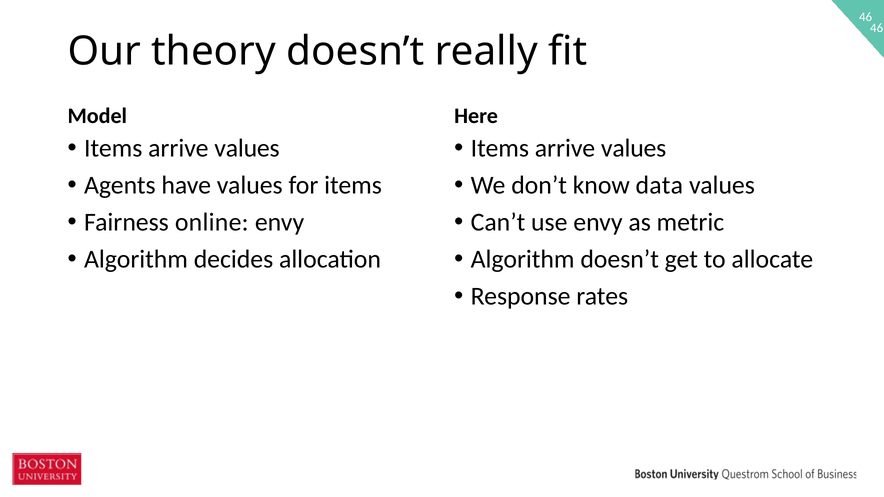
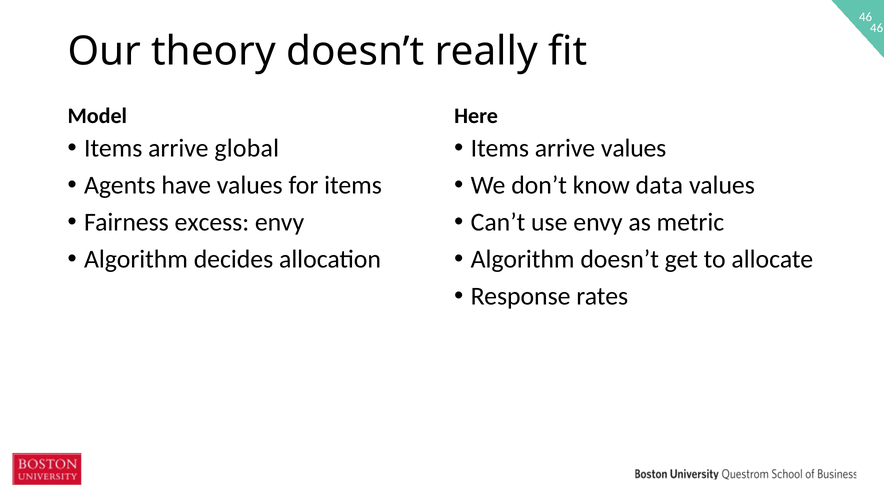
values at (247, 148): values -> global
online: online -> excess
